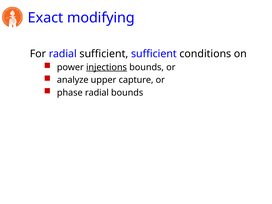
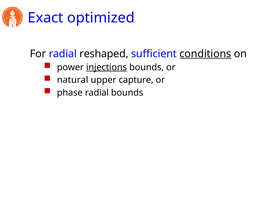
modifying: modifying -> optimized
radial sufficient: sufficient -> reshaped
conditions underline: none -> present
analyze: analyze -> natural
